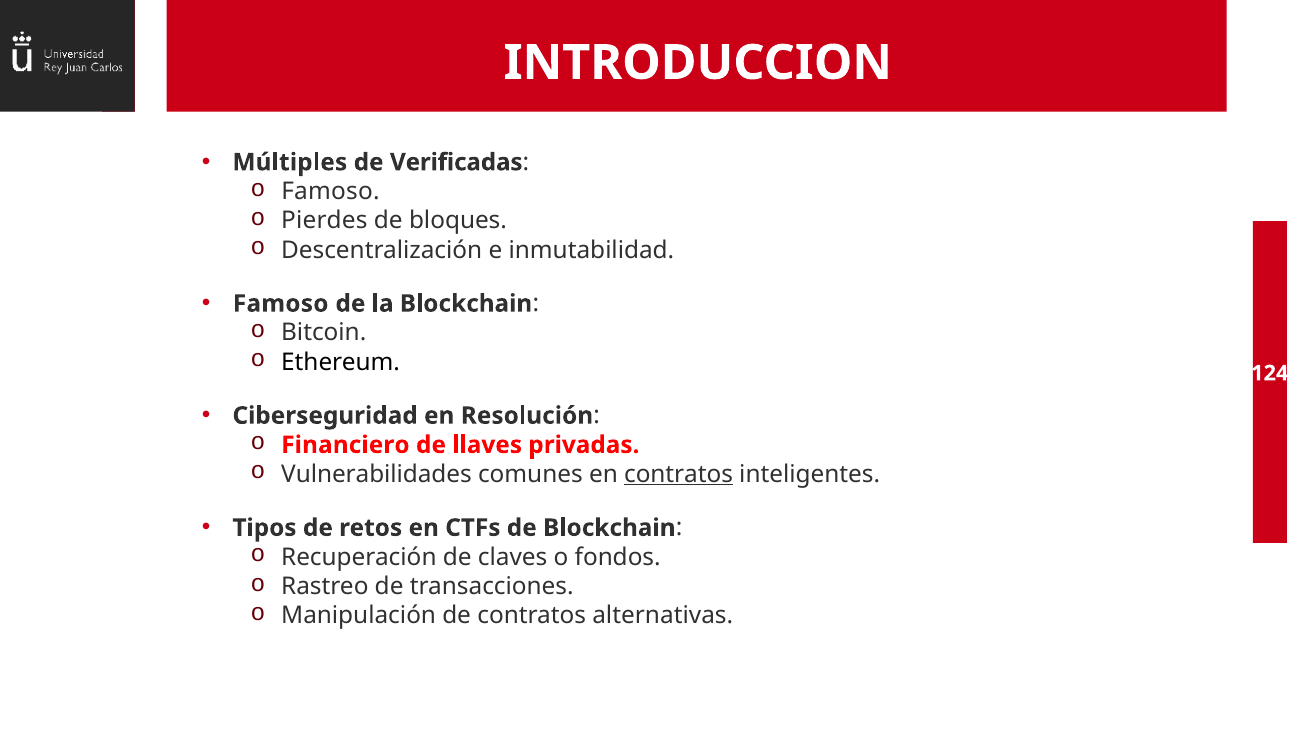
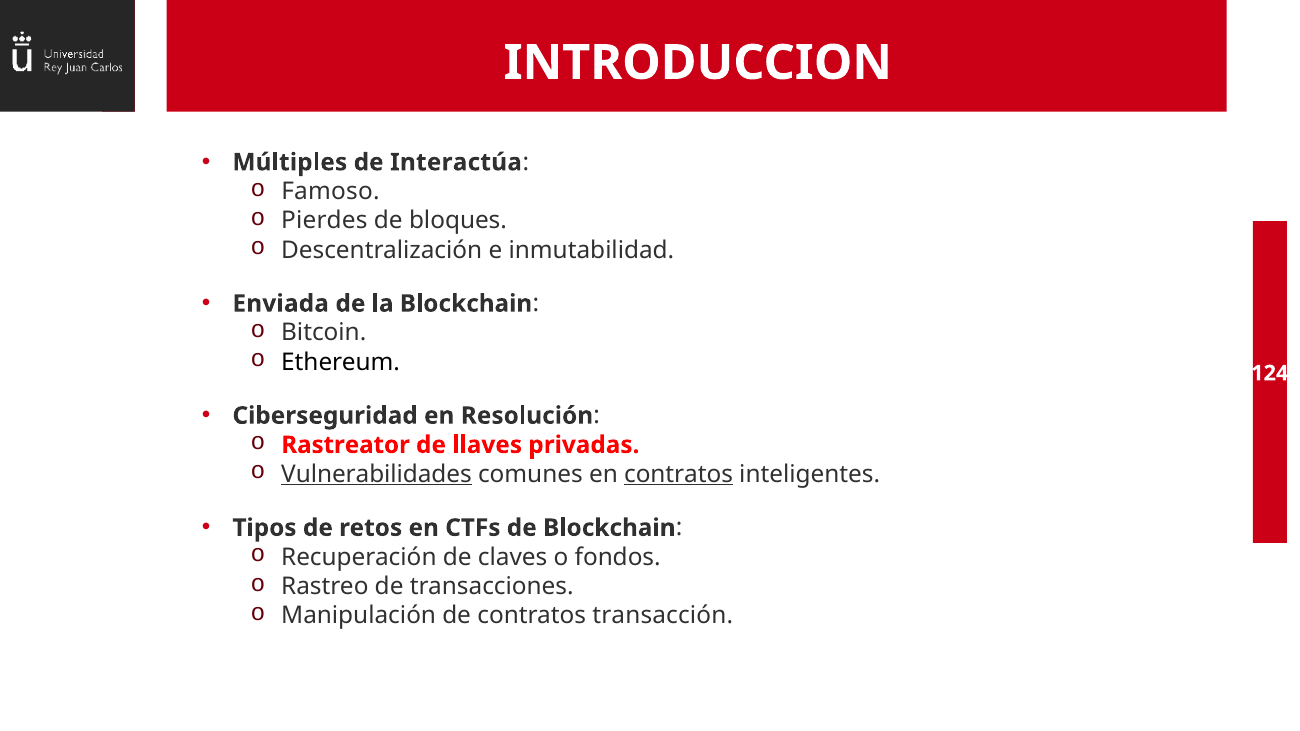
Verificadas: Verificadas -> Interactúa
Famoso at (281, 304): Famoso -> Enviada
Financiero: Financiero -> Rastreator
Vulnerabilidades underline: none -> present
alternativas: alternativas -> transacción
